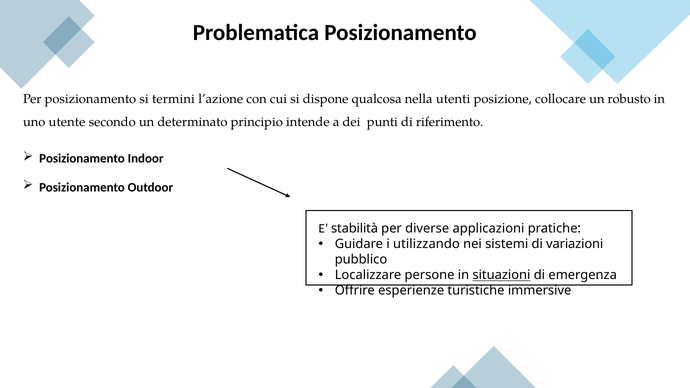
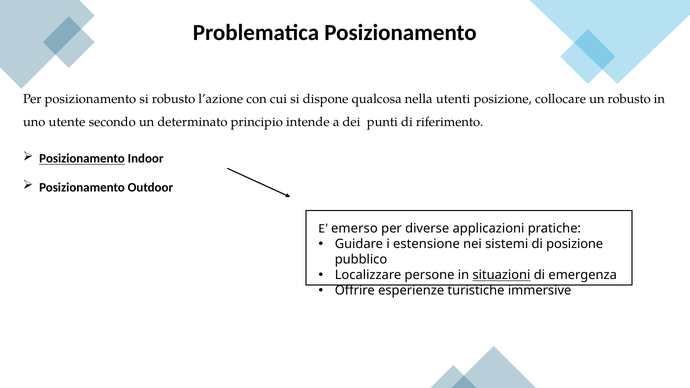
si termini: termini -> robusto
Posizionamento at (82, 159) underline: none -> present
stabilità: stabilità -> emerso
utilizzando: utilizzando -> estensione
di variazioni: variazioni -> posizione
